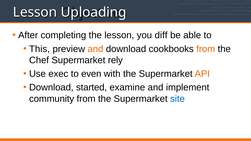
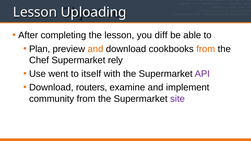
This: This -> Plan
exec: exec -> went
even: even -> itself
API colour: orange -> purple
started: started -> routers
site colour: blue -> purple
